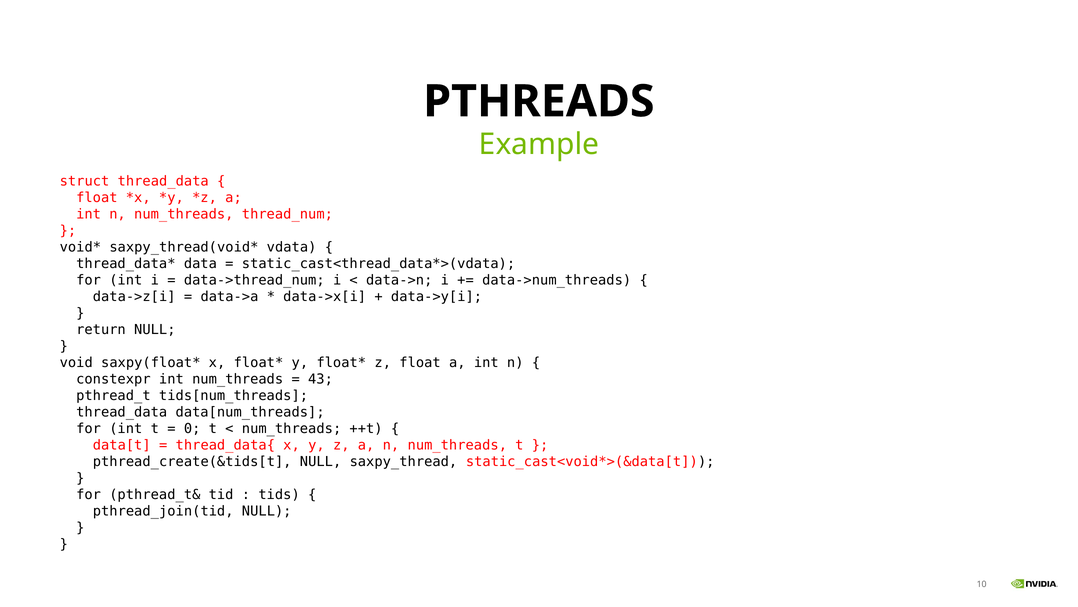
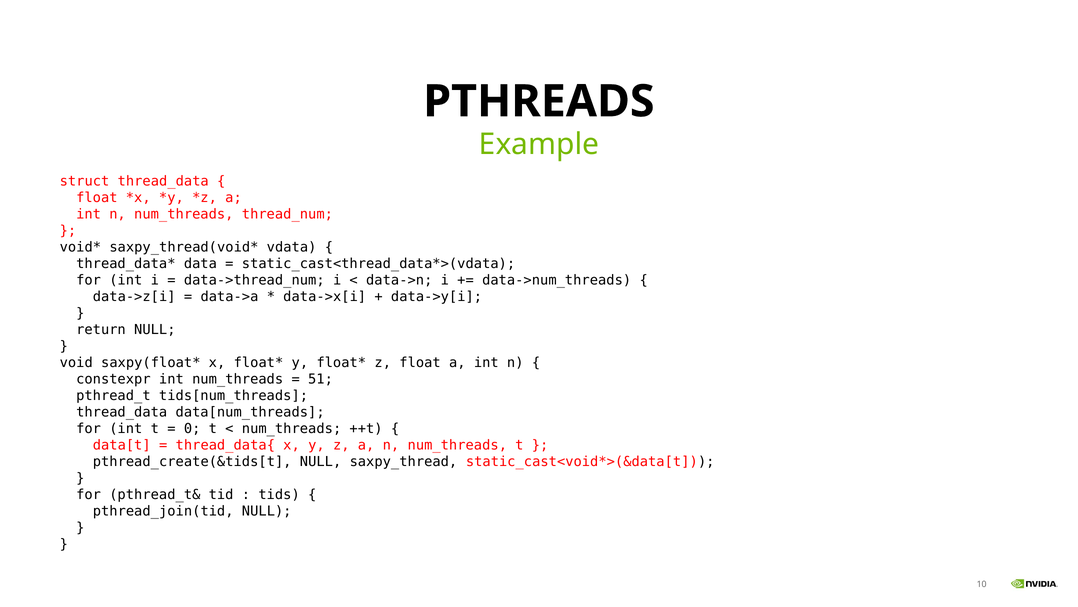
43: 43 -> 51
